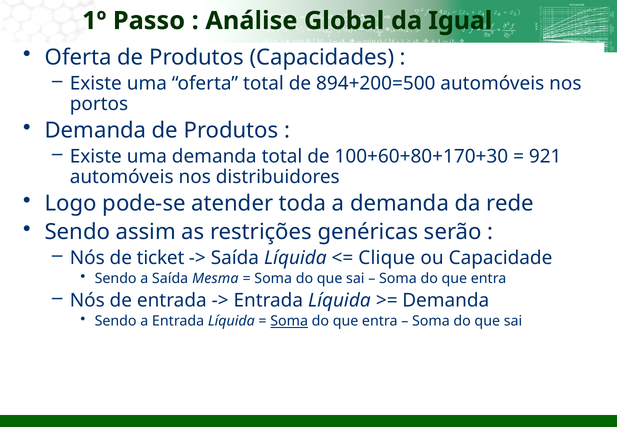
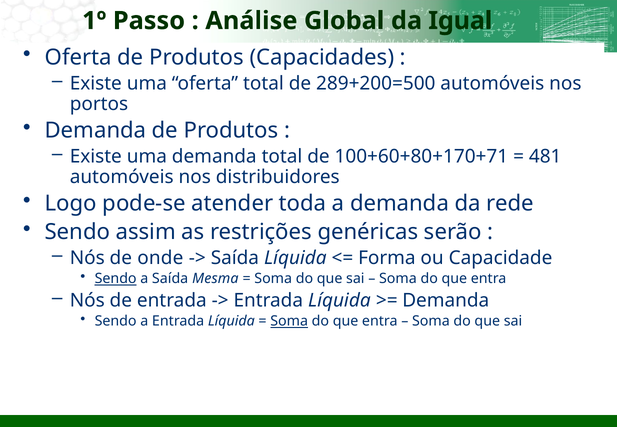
894+200=500: 894+200=500 -> 289+200=500
100+60+80+170+30: 100+60+80+170+30 -> 100+60+80+170+71
921: 921 -> 481
ticket: ticket -> onde
Clique: Clique -> Forma
Sendo at (116, 279) underline: none -> present
